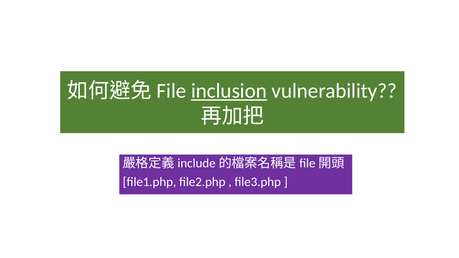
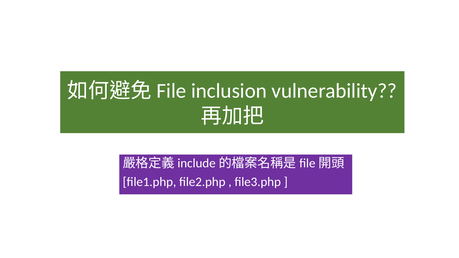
inclusion underline: present -> none
